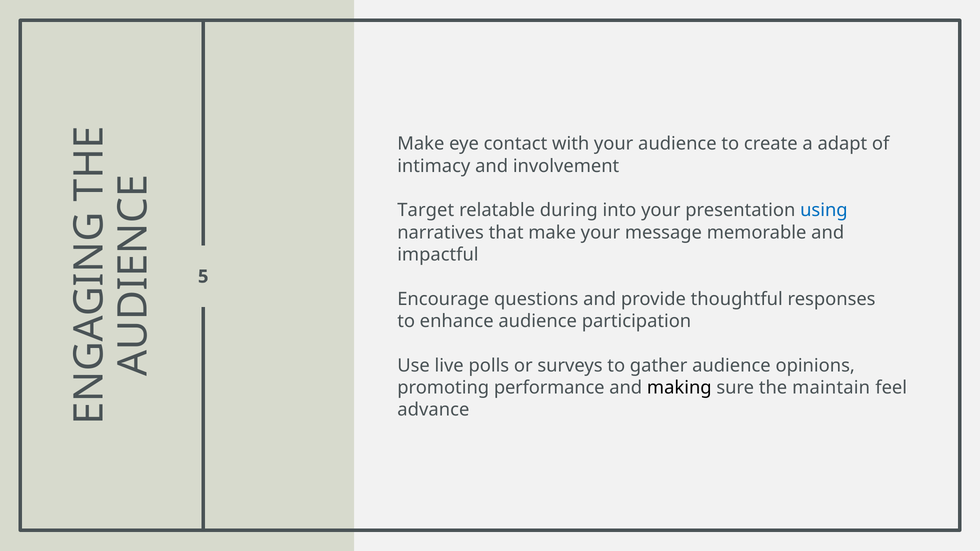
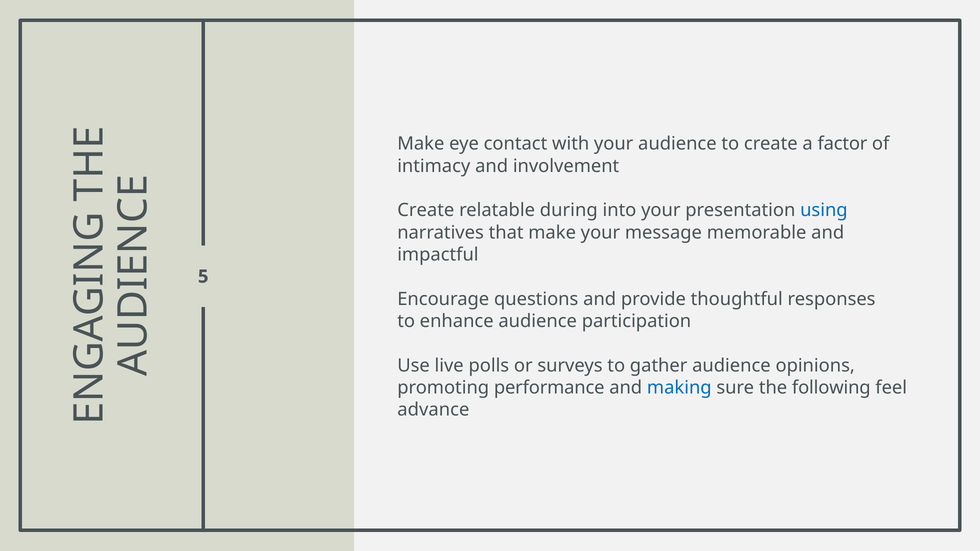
adapt: adapt -> factor
Target at (426, 211): Target -> Create
making colour: black -> blue
maintain: maintain -> following
